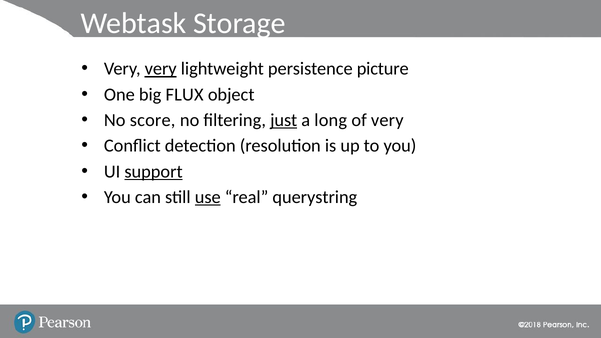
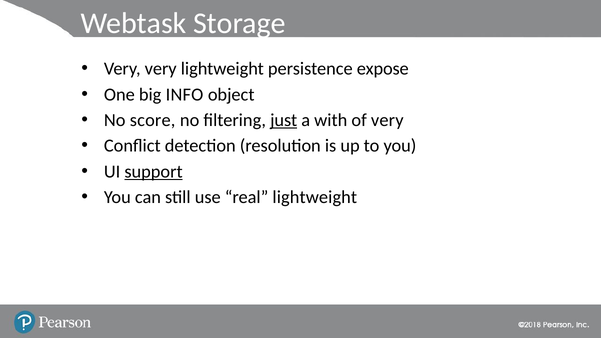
very at (161, 69) underline: present -> none
picture: picture -> expose
FLUX: FLUX -> INFO
long: long -> with
use underline: present -> none
real querystring: querystring -> lightweight
